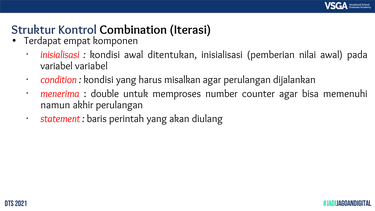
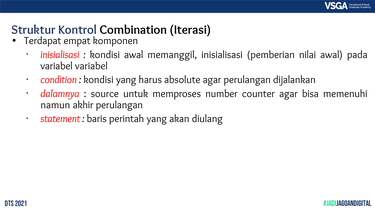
ditentukan: ditentukan -> memanggil
misalkan: misalkan -> absolute
menerima: menerima -> dalamnya
double: double -> source
